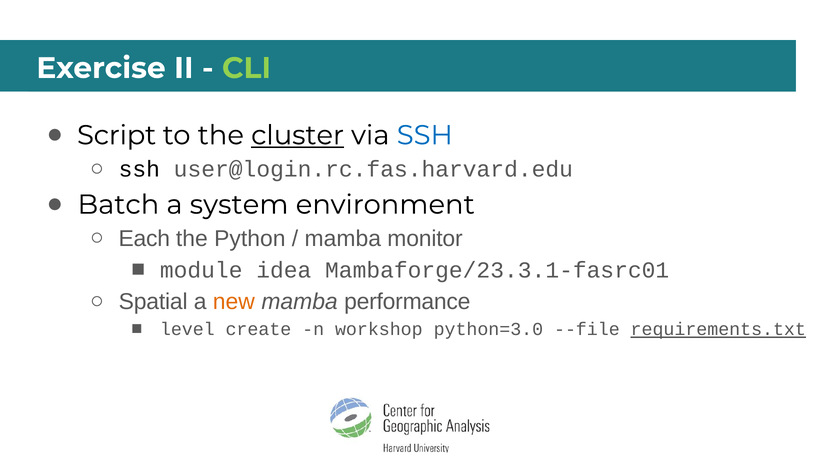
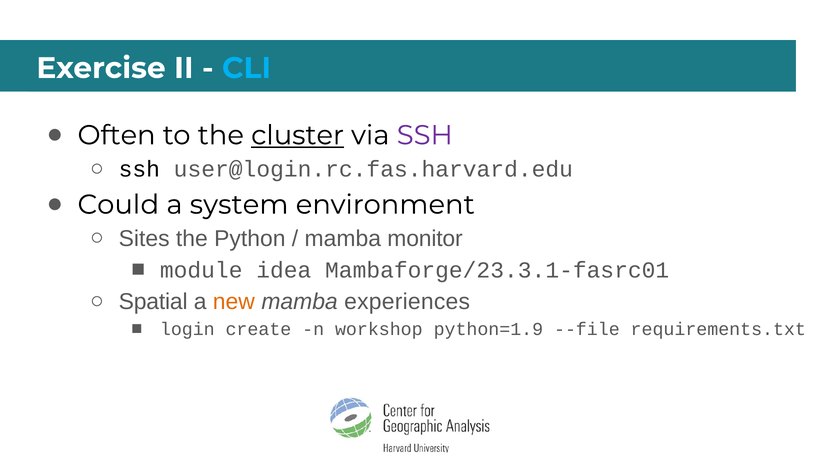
CLI colour: light green -> light blue
Script: Script -> Often
SSH at (425, 135) colour: blue -> purple
Batch: Batch -> Could
Each: Each -> Sites
performance: performance -> experiences
level: level -> login
python=3.0: python=3.0 -> python=1.9
requirements.txt underline: present -> none
